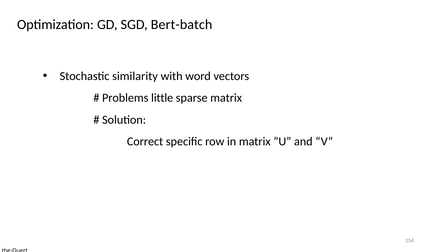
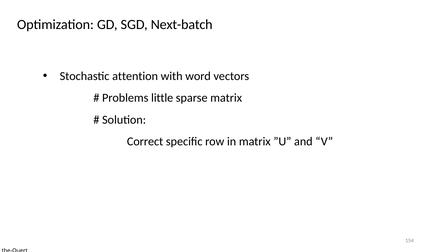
Bert-batch: Bert-batch -> Next-batch
similarity: similarity -> attention
